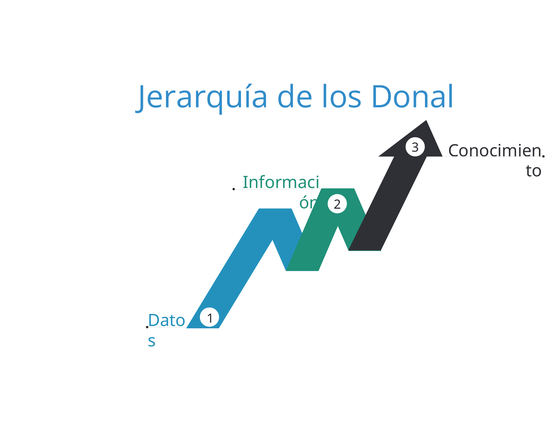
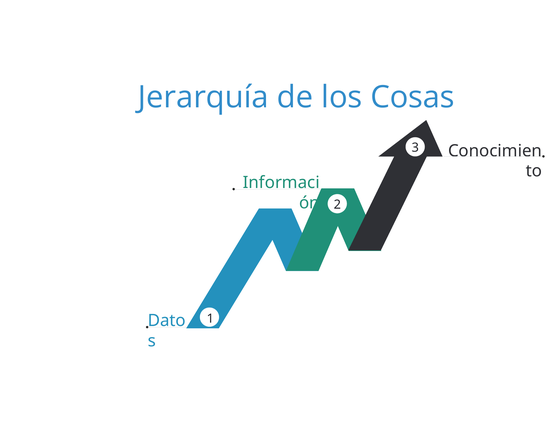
Donal: Donal -> Cosas
